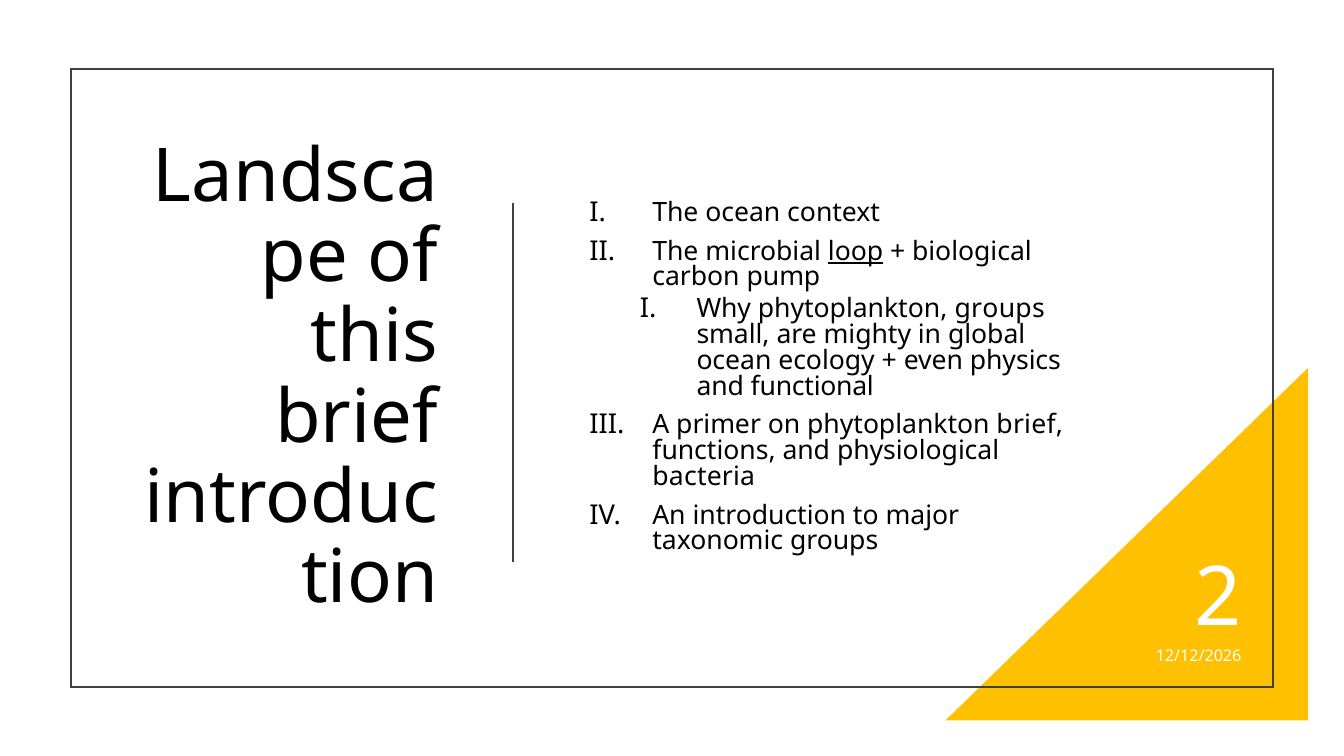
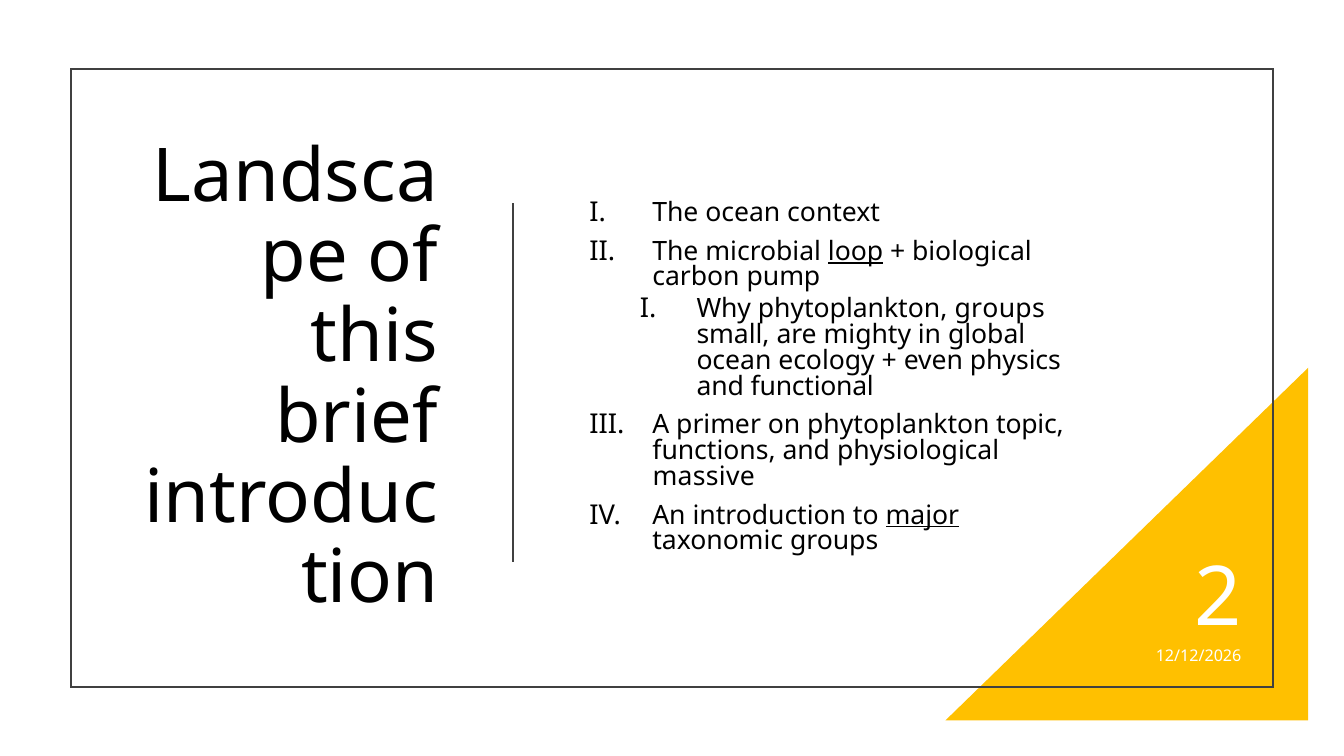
phytoplankton brief: brief -> topic
bacteria: bacteria -> massive
major underline: none -> present
